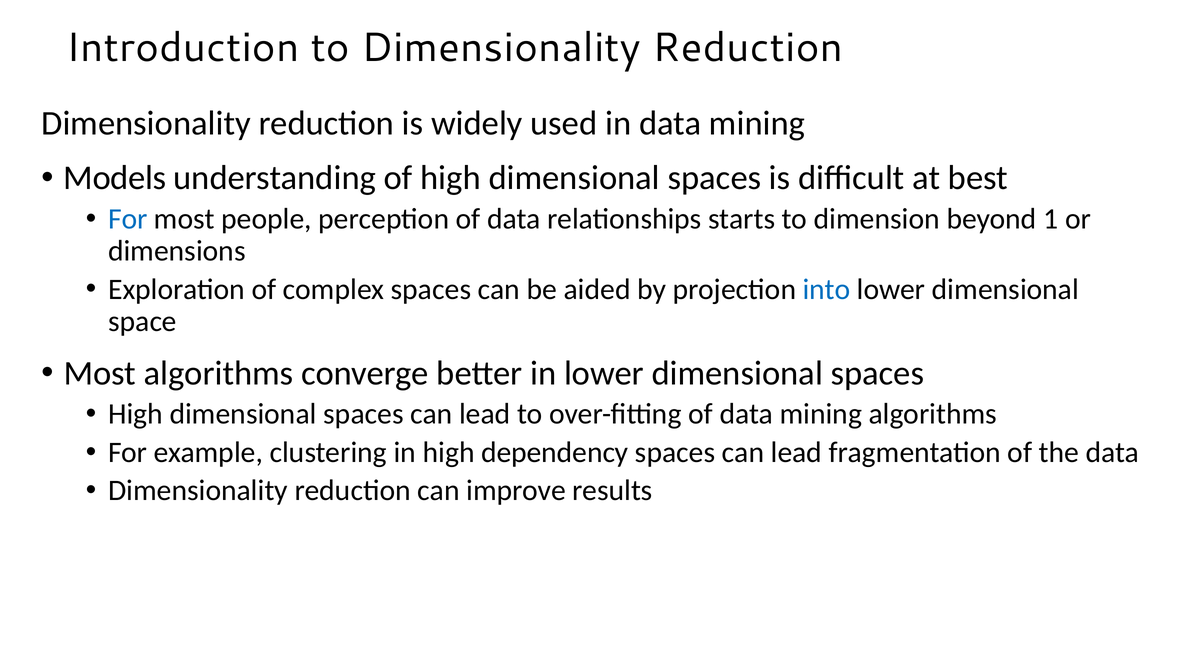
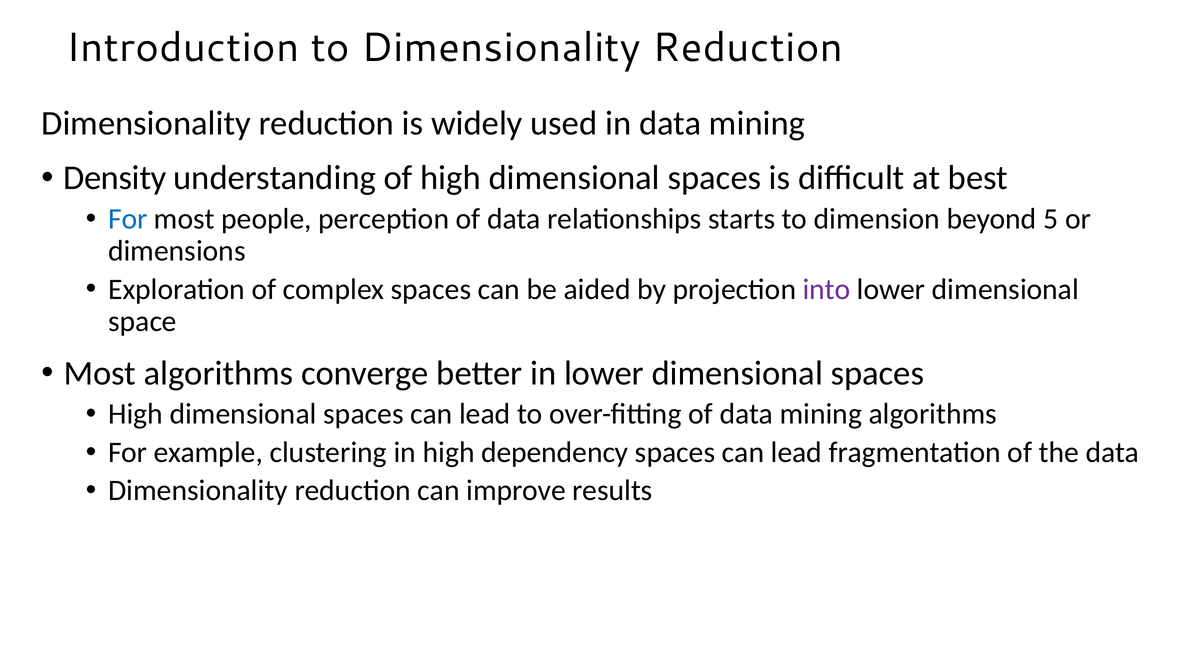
Models: Models -> Density
1: 1 -> 5
into colour: blue -> purple
